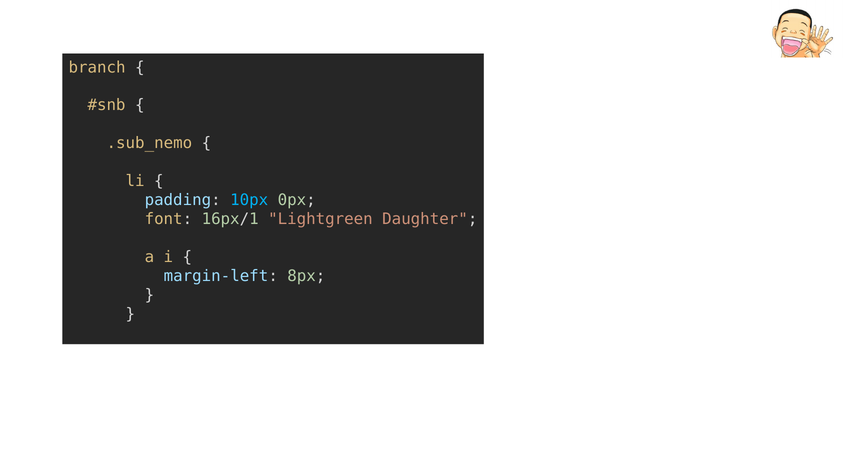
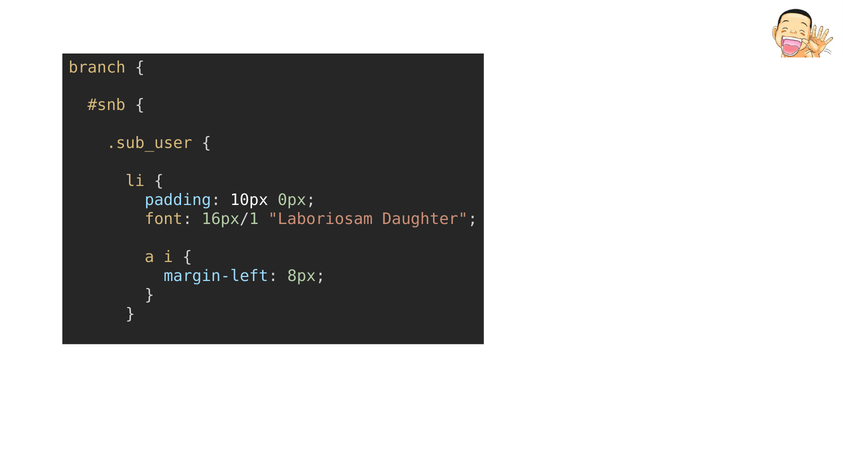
.sub_nemo: .sub_nemo -> .sub_user
10px colour: light blue -> white
Lightgreen: Lightgreen -> Laboriosam
